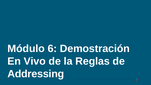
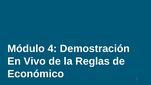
6: 6 -> 4
Addressing: Addressing -> Económico
